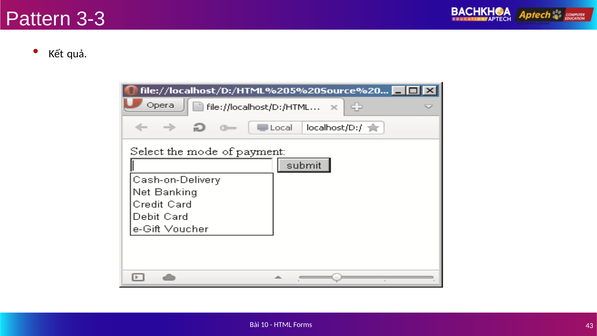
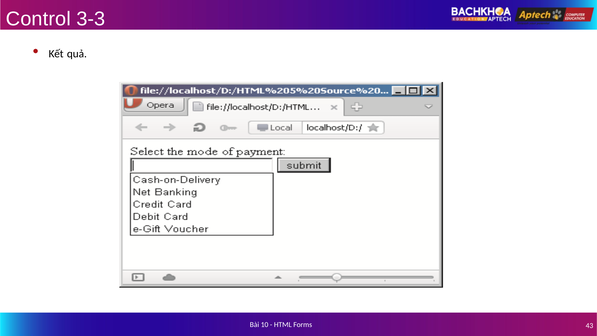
Pattern: Pattern -> Control
